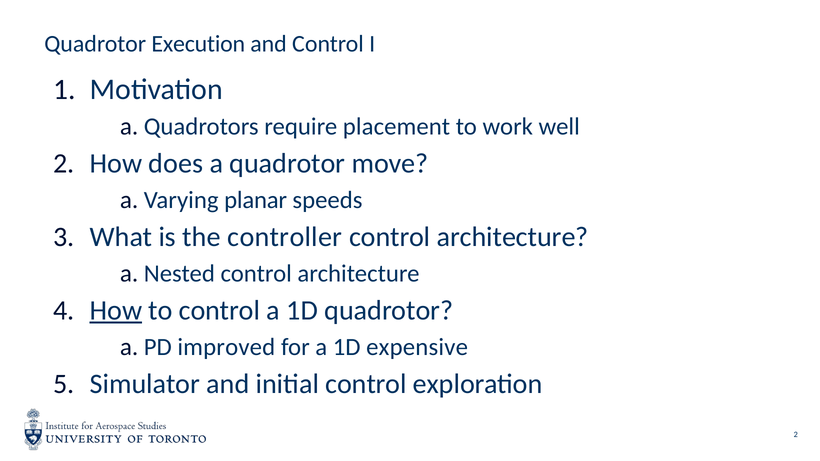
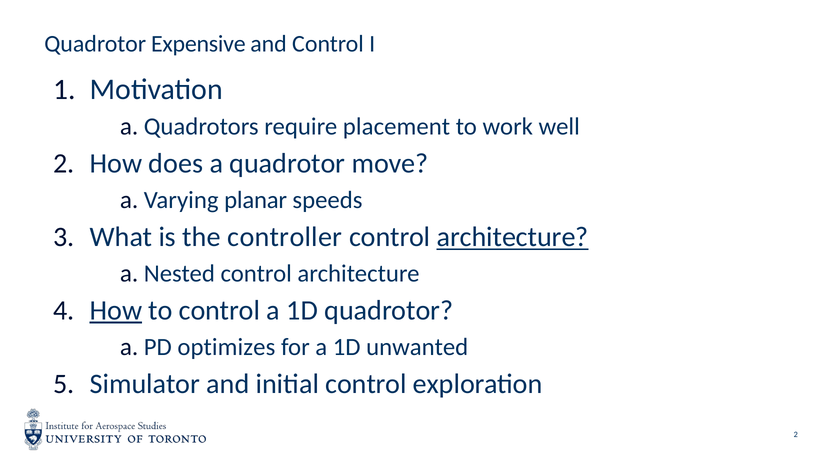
Execution: Execution -> Expensive
architecture at (513, 237) underline: none -> present
improved: improved -> optimizes
expensive: expensive -> unwanted
